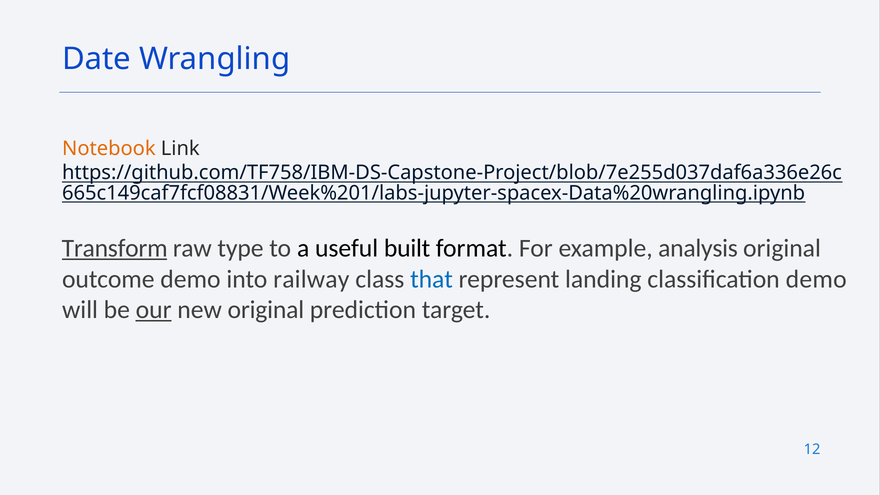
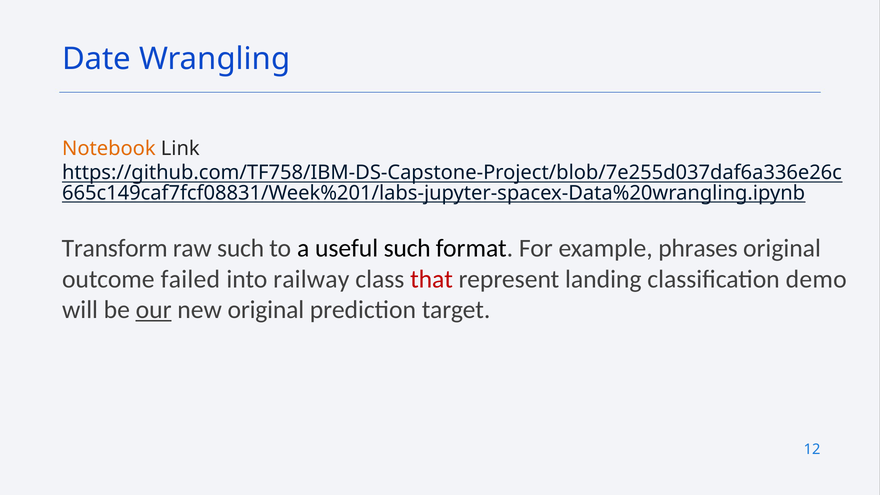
Transform underline: present -> none
raw type: type -> such
useful built: built -> such
analysis: analysis -> phrases
outcome demo: demo -> failed
that colour: blue -> red
